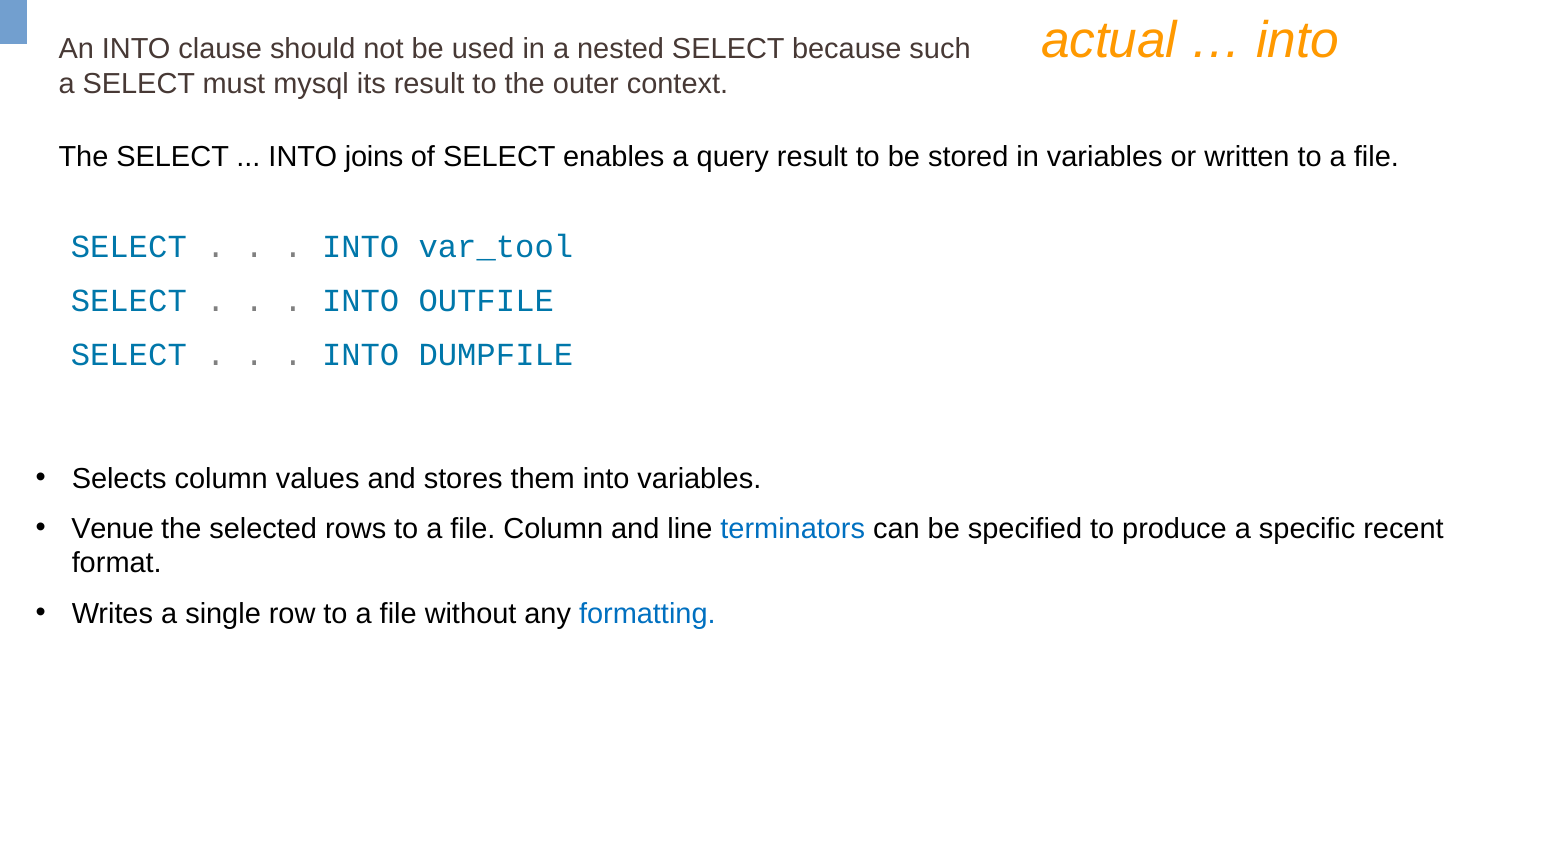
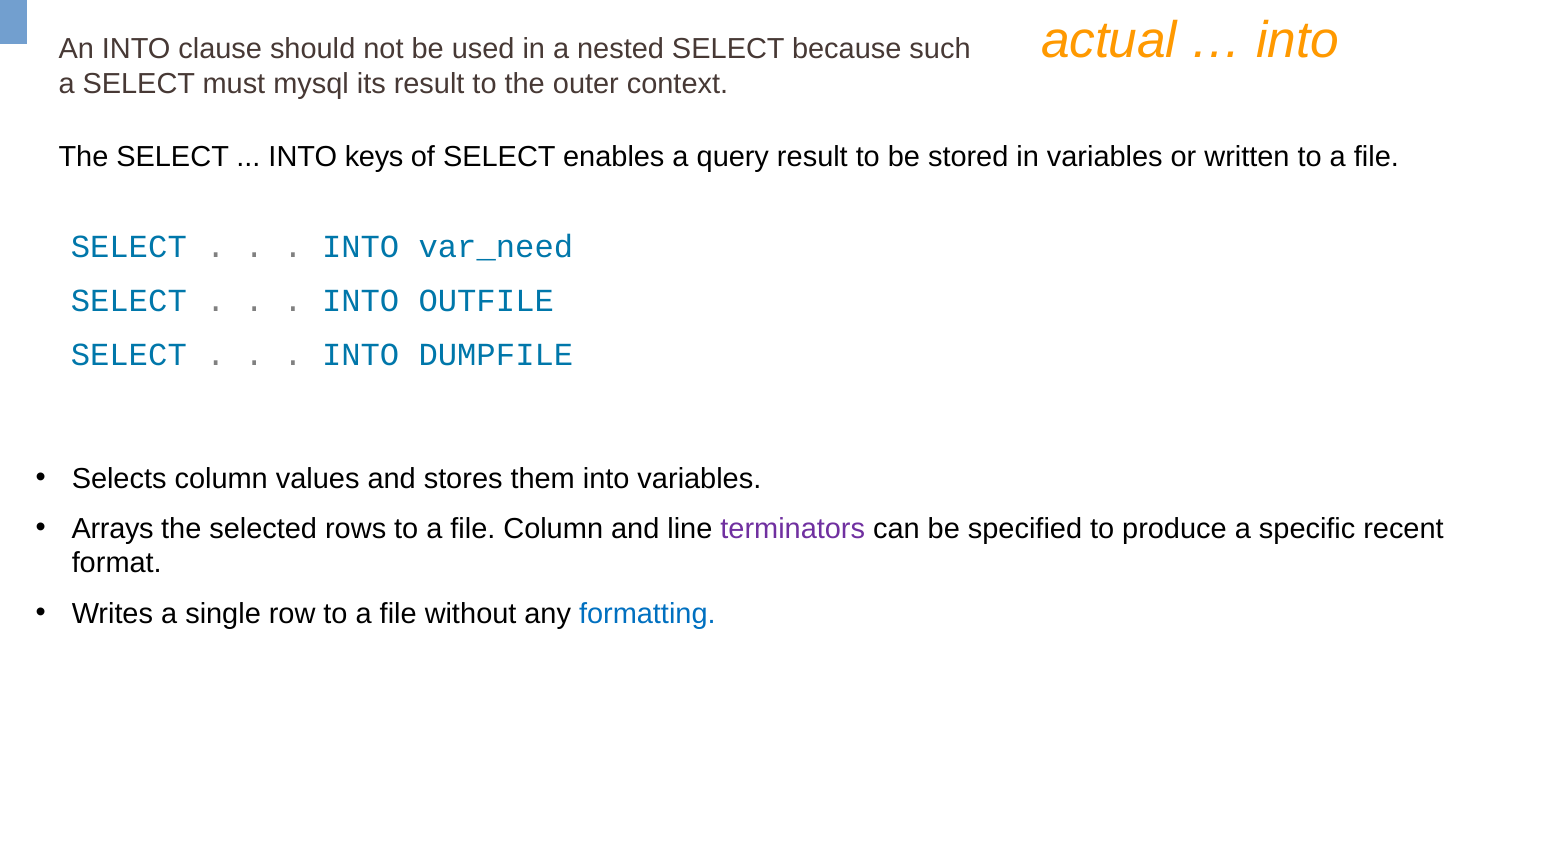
joins: joins -> keys
var_tool: var_tool -> var_need
Venue: Venue -> Arrays
terminators colour: blue -> purple
